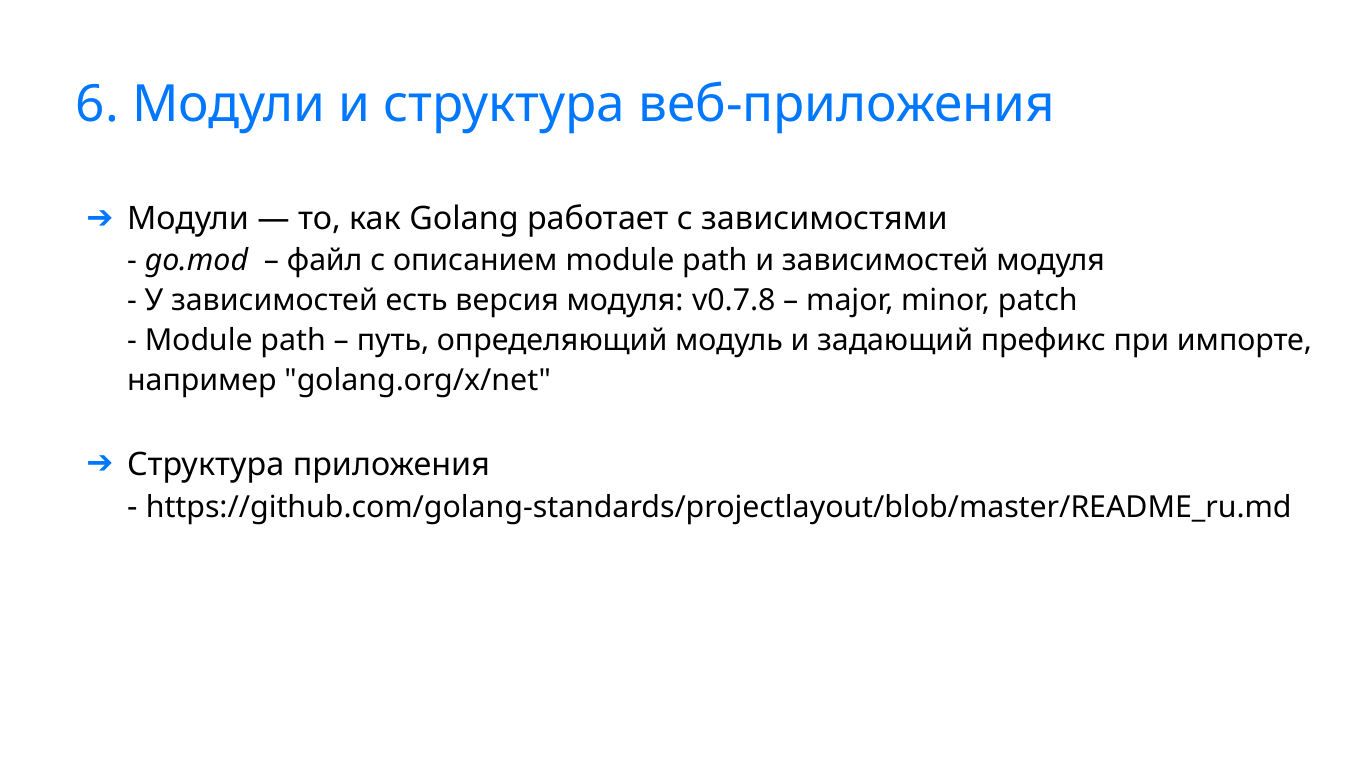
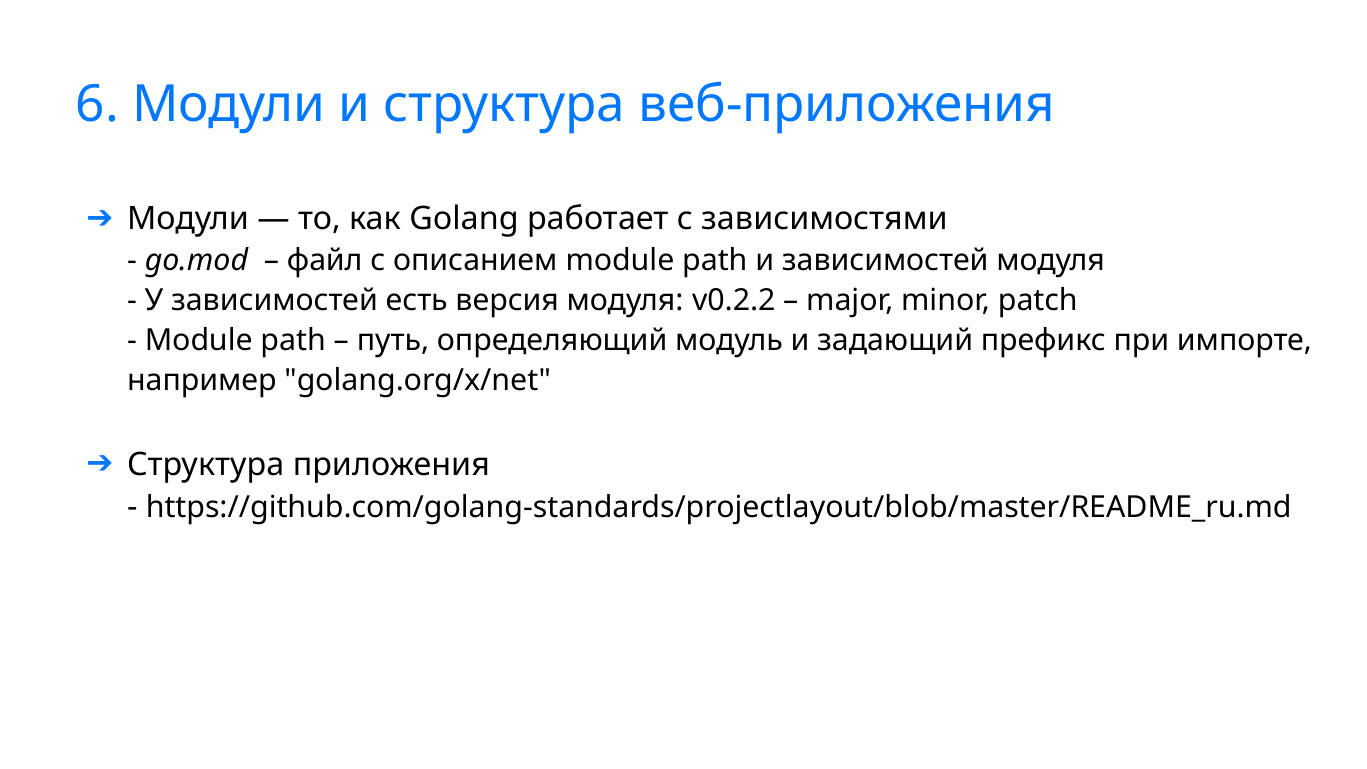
v0.7.8: v0.7.8 -> v0.2.2
